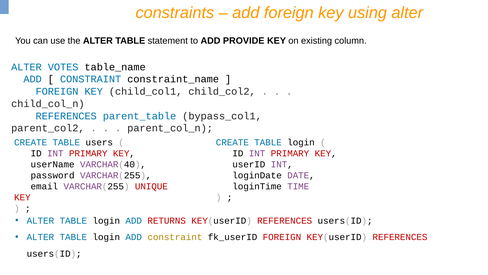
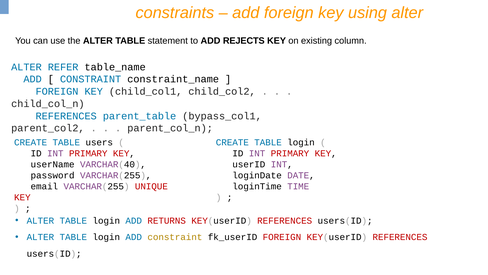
PROVIDE: PROVIDE -> REJECTS
VOTES: VOTES -> REFER
